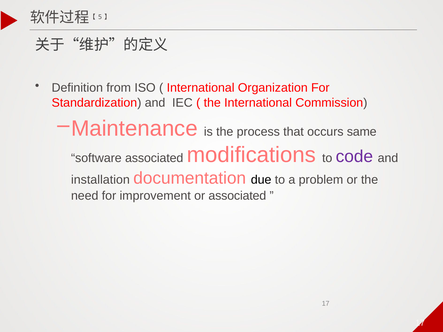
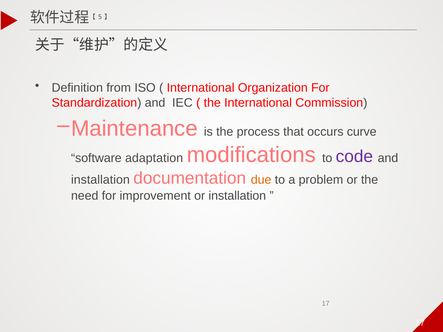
same: same -> curve
software associated: associated -> adaptation
due colour: black -> orange
or associated: associated -> installation
